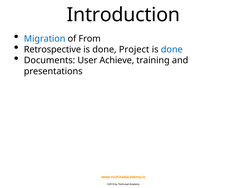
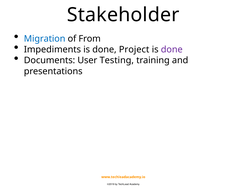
Introduction: Introduction -> Stakeholder
Retrospective: Retrospective -> Impediments
done at (172, 50) colour: blue -> purple
Achieve: Achieve -> Testing
